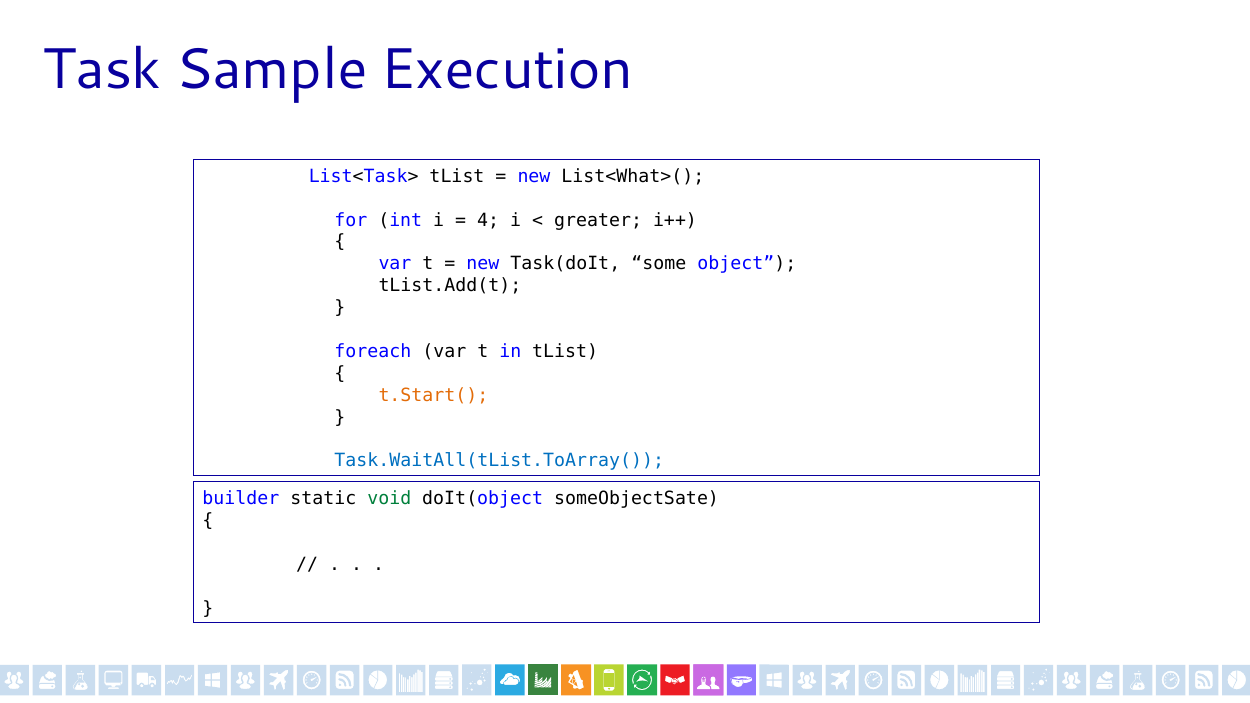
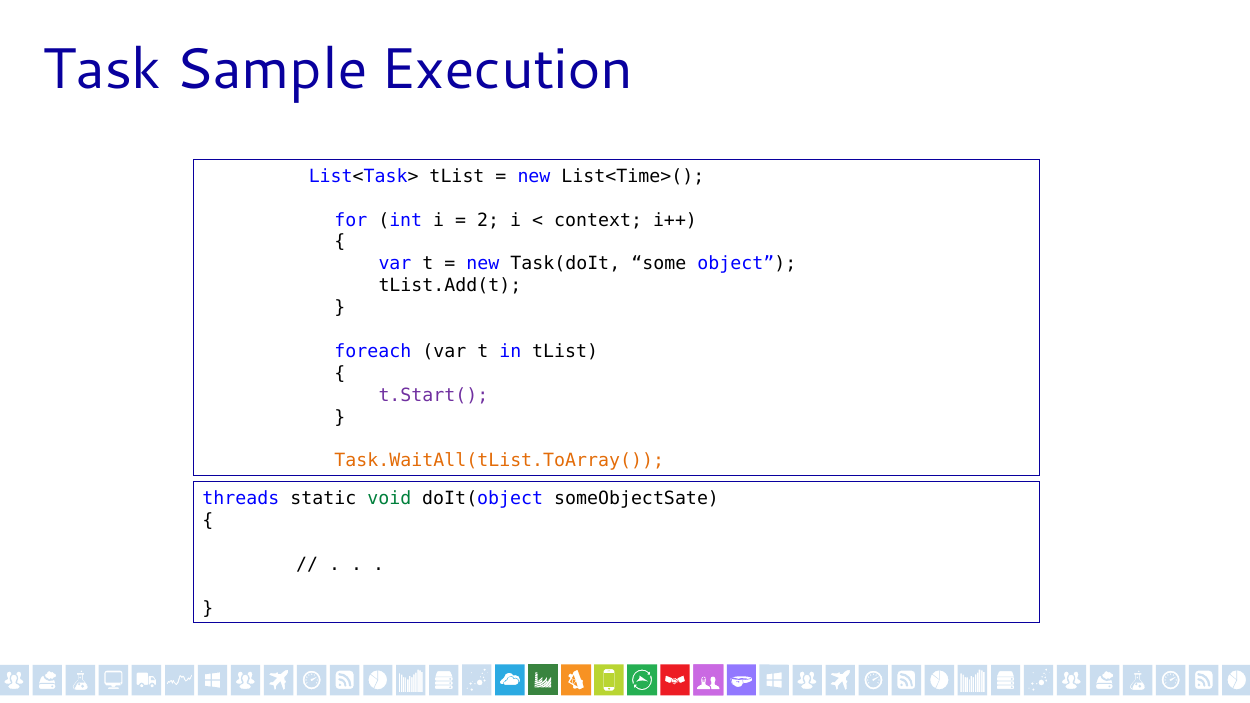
List<What>(: List<What>( -> List<Time>(
4: 4 -> 2
greater: greater -> context
t.Start( colour: orange -> purple
Task.WaitAll(tList.ToArray( colour: blue -> orange
builder: builder -> threads
